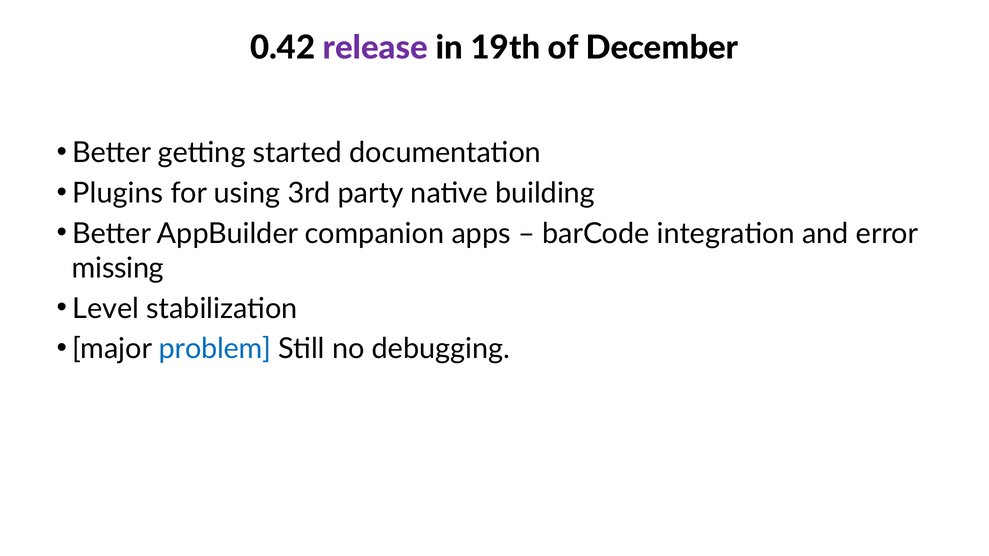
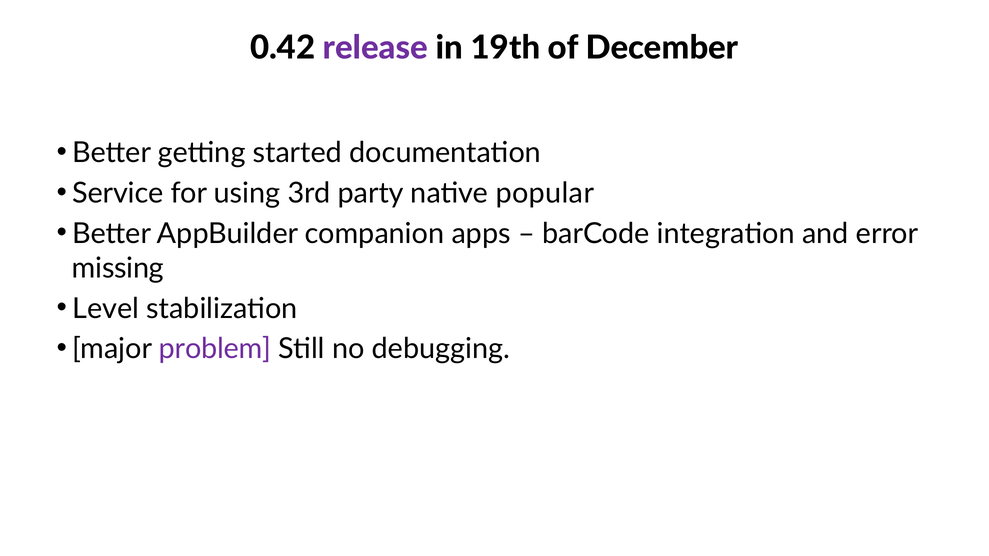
Plugins: Plugins -> Service
building: building -> popular
problem colour: blue -> purple
